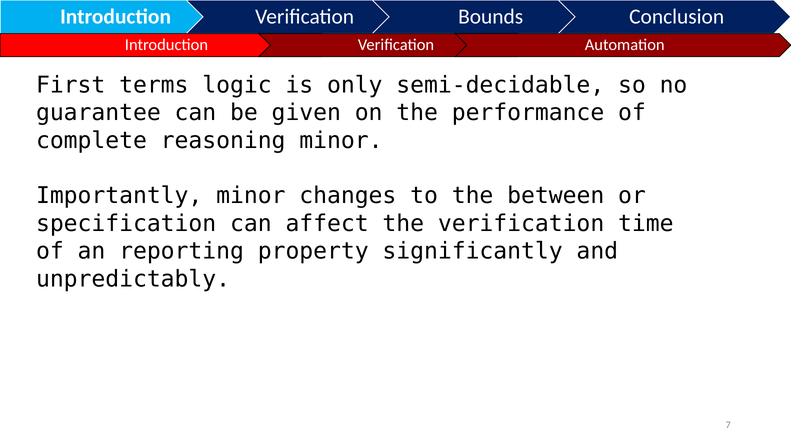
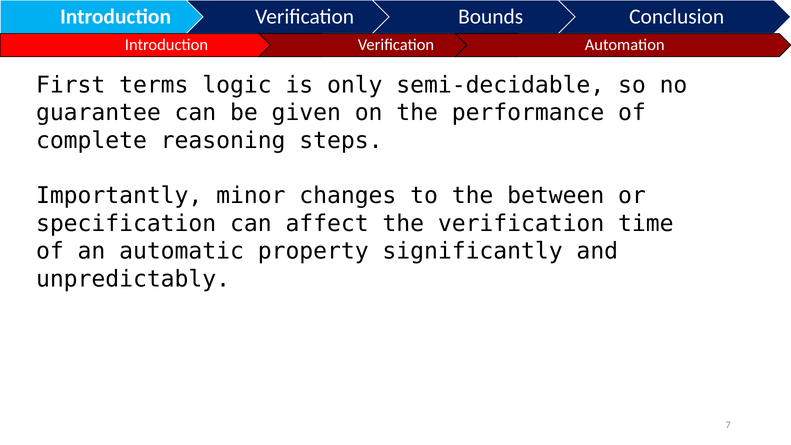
reasoning minor: minor -> steps
reporting: reporting -> automatic
